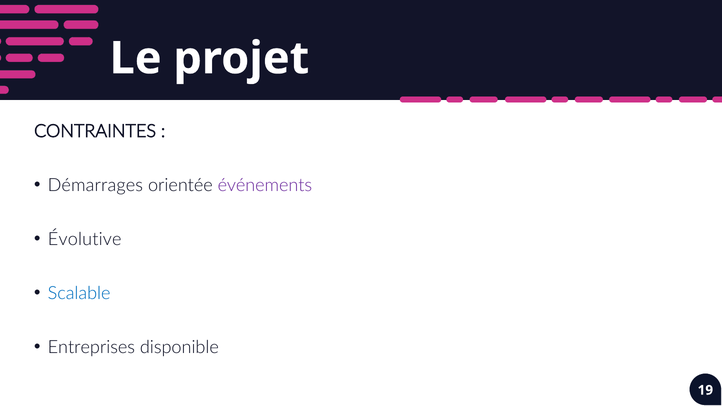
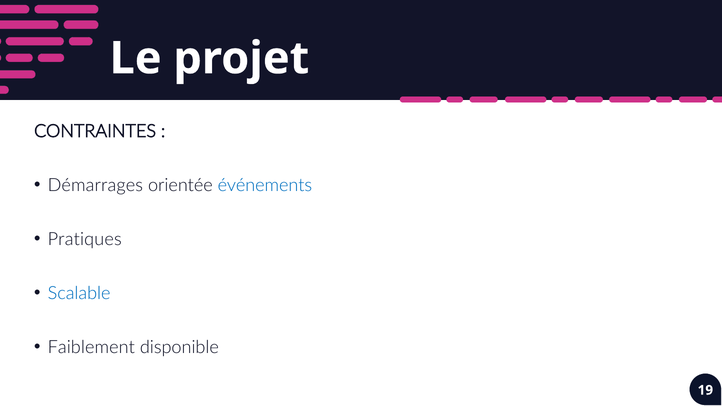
événements colour: purple -> blue
Évolutive: Évolutive -> Pratiques
Entreprises: Entreprises -> Faiblement
